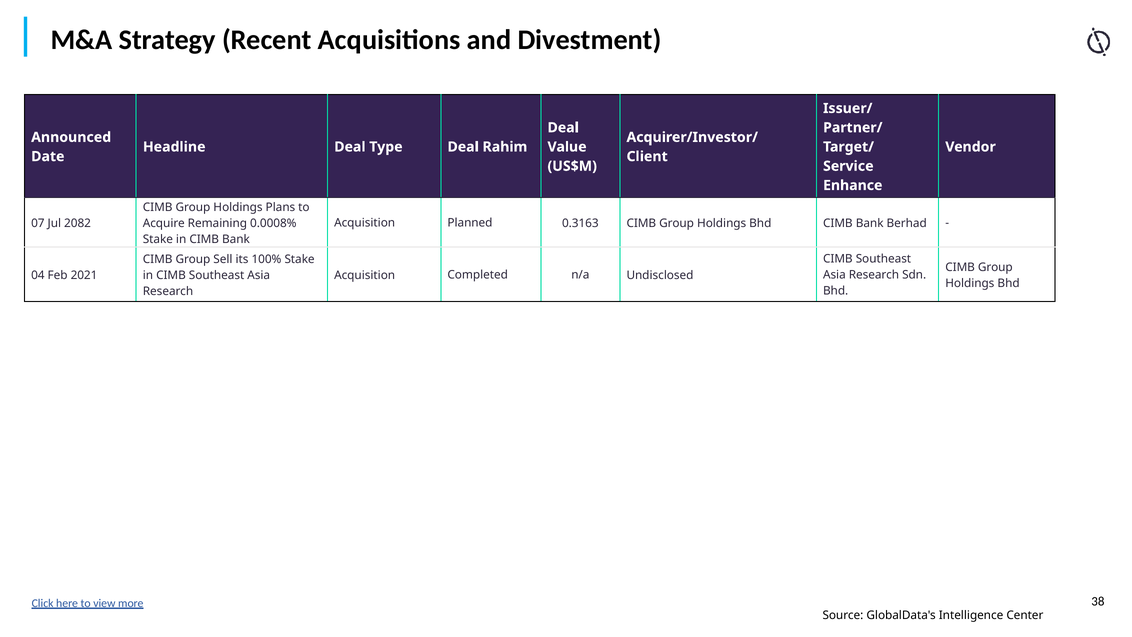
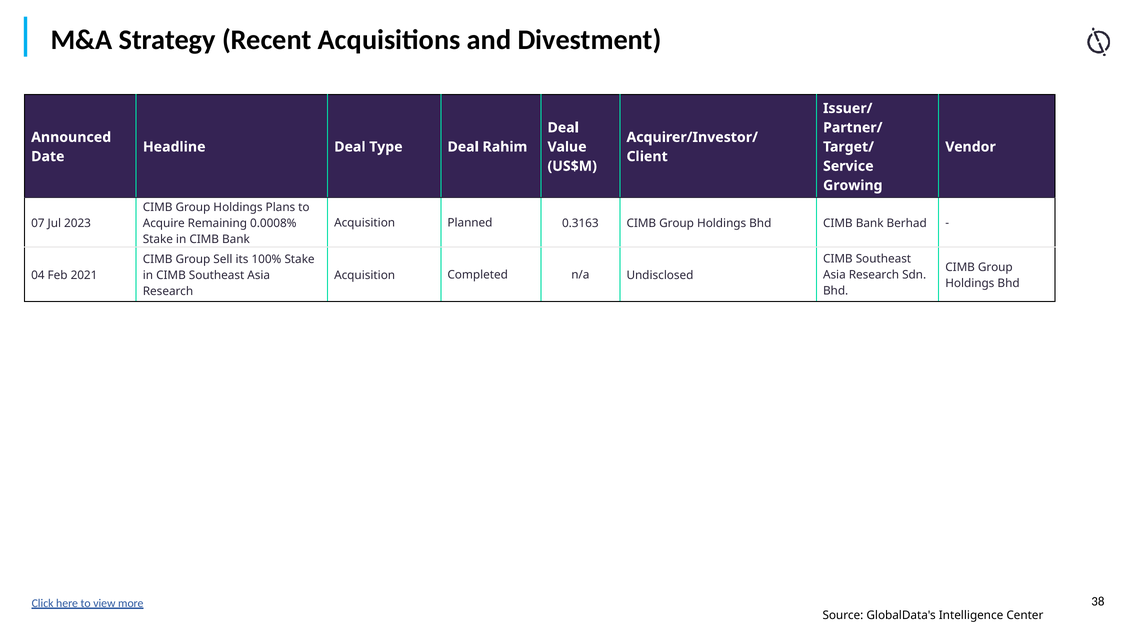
Enhance: Enhance -> Growing
2082: 2082 -> 2023
